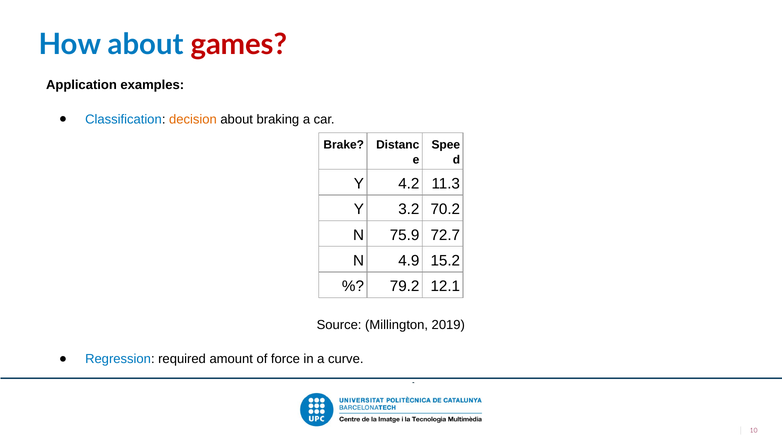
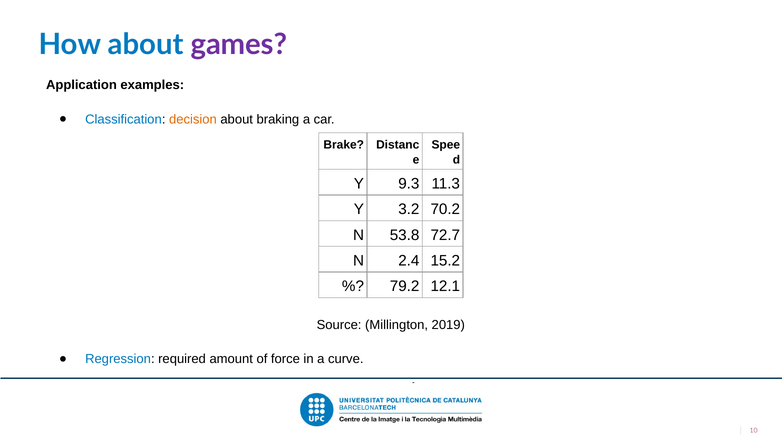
games colour: red -> purple
4.2: 4.2 -> 9.3
75.9: 75.9 -> 53.8
4.9: 4.9 -> 2.4
